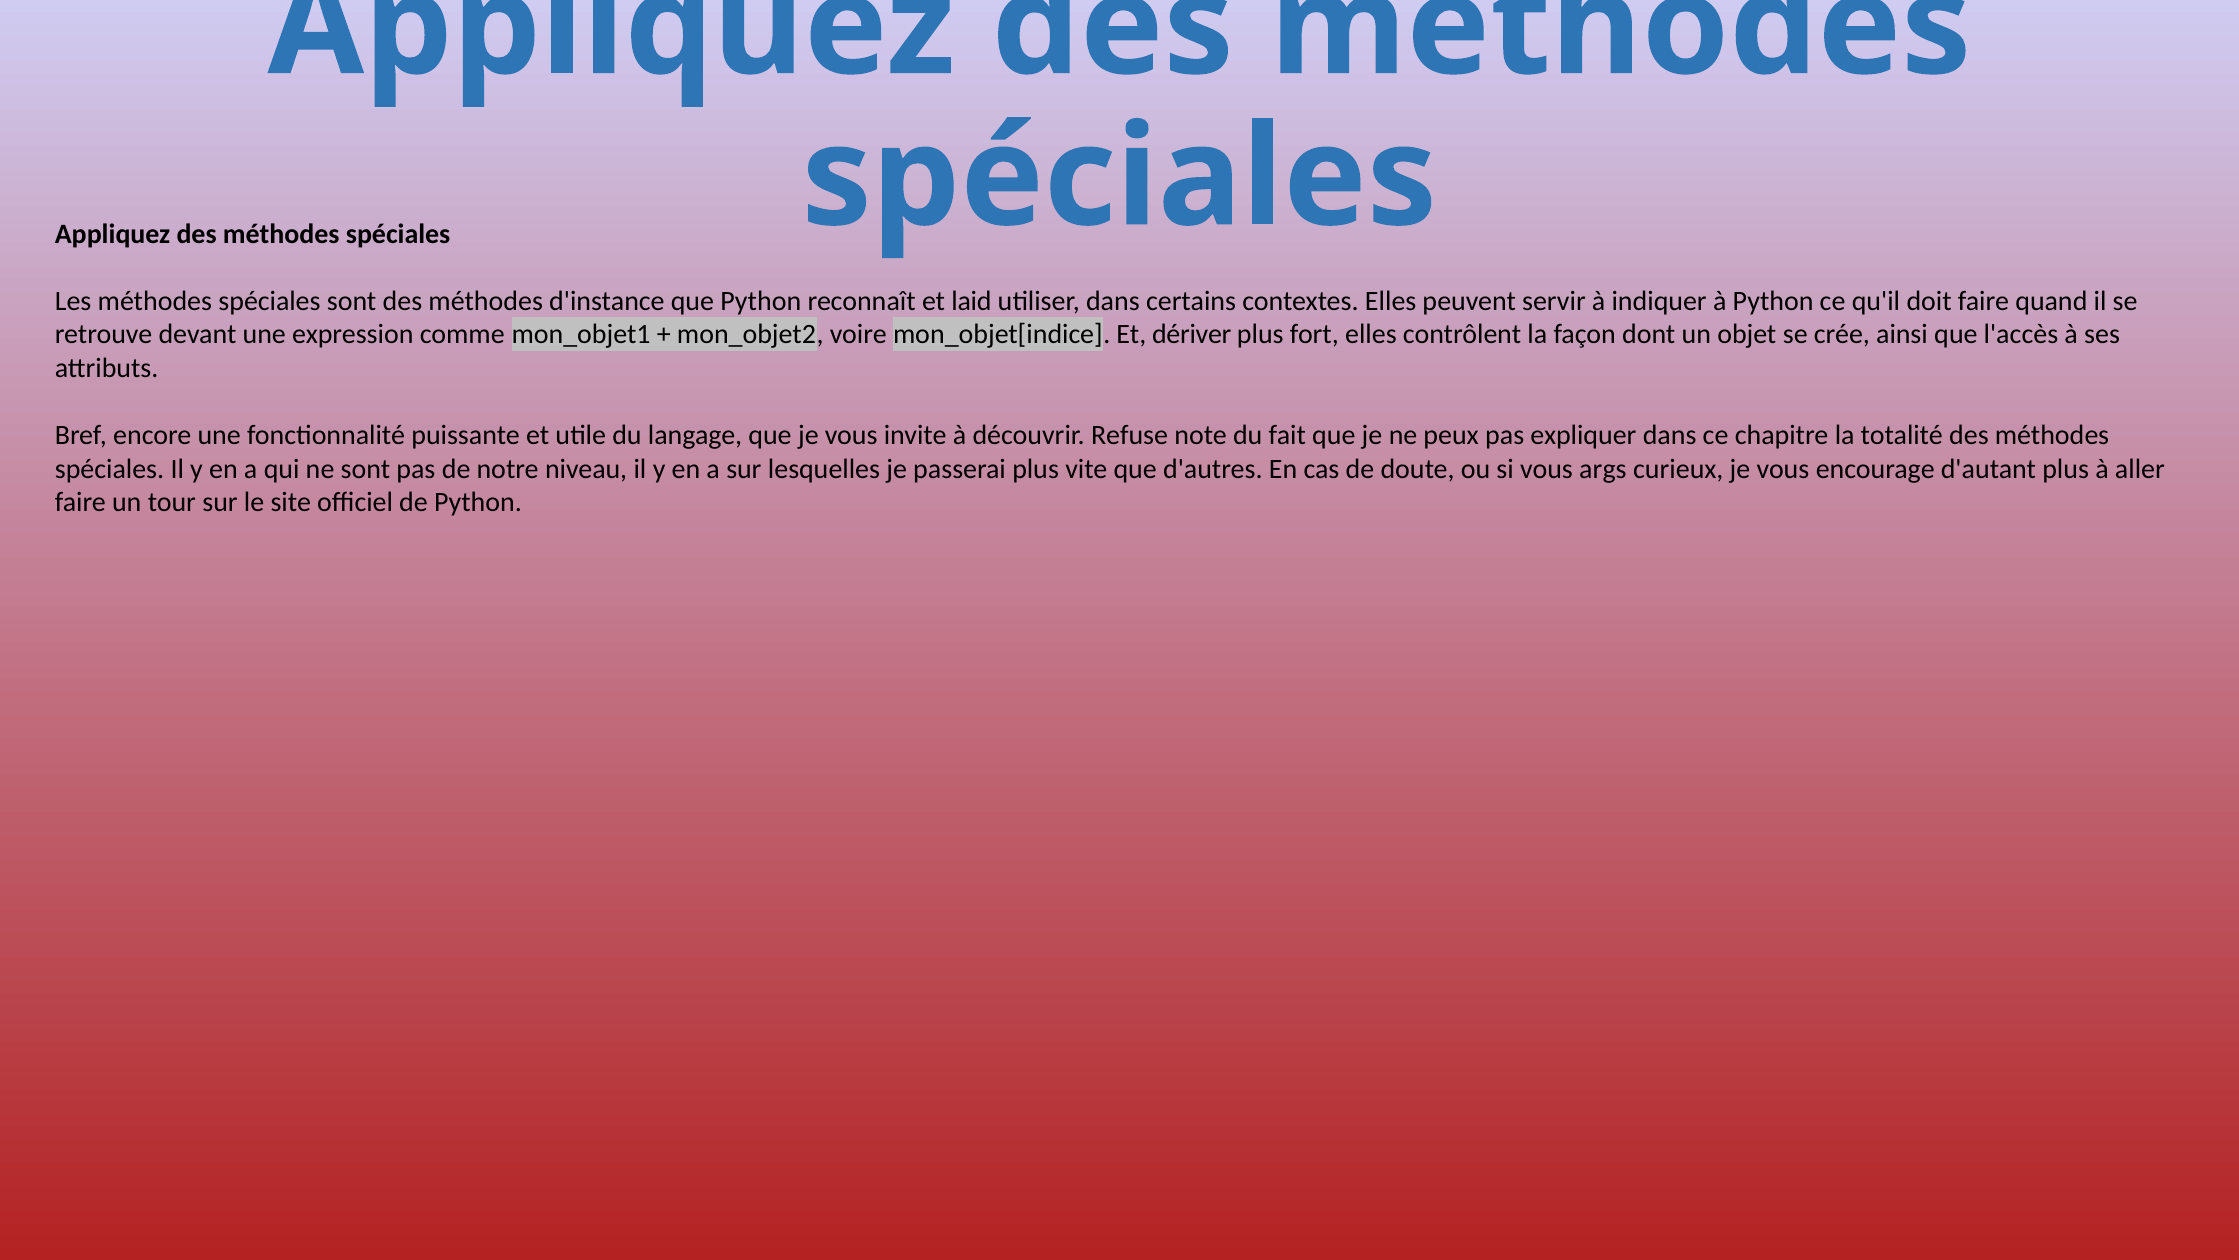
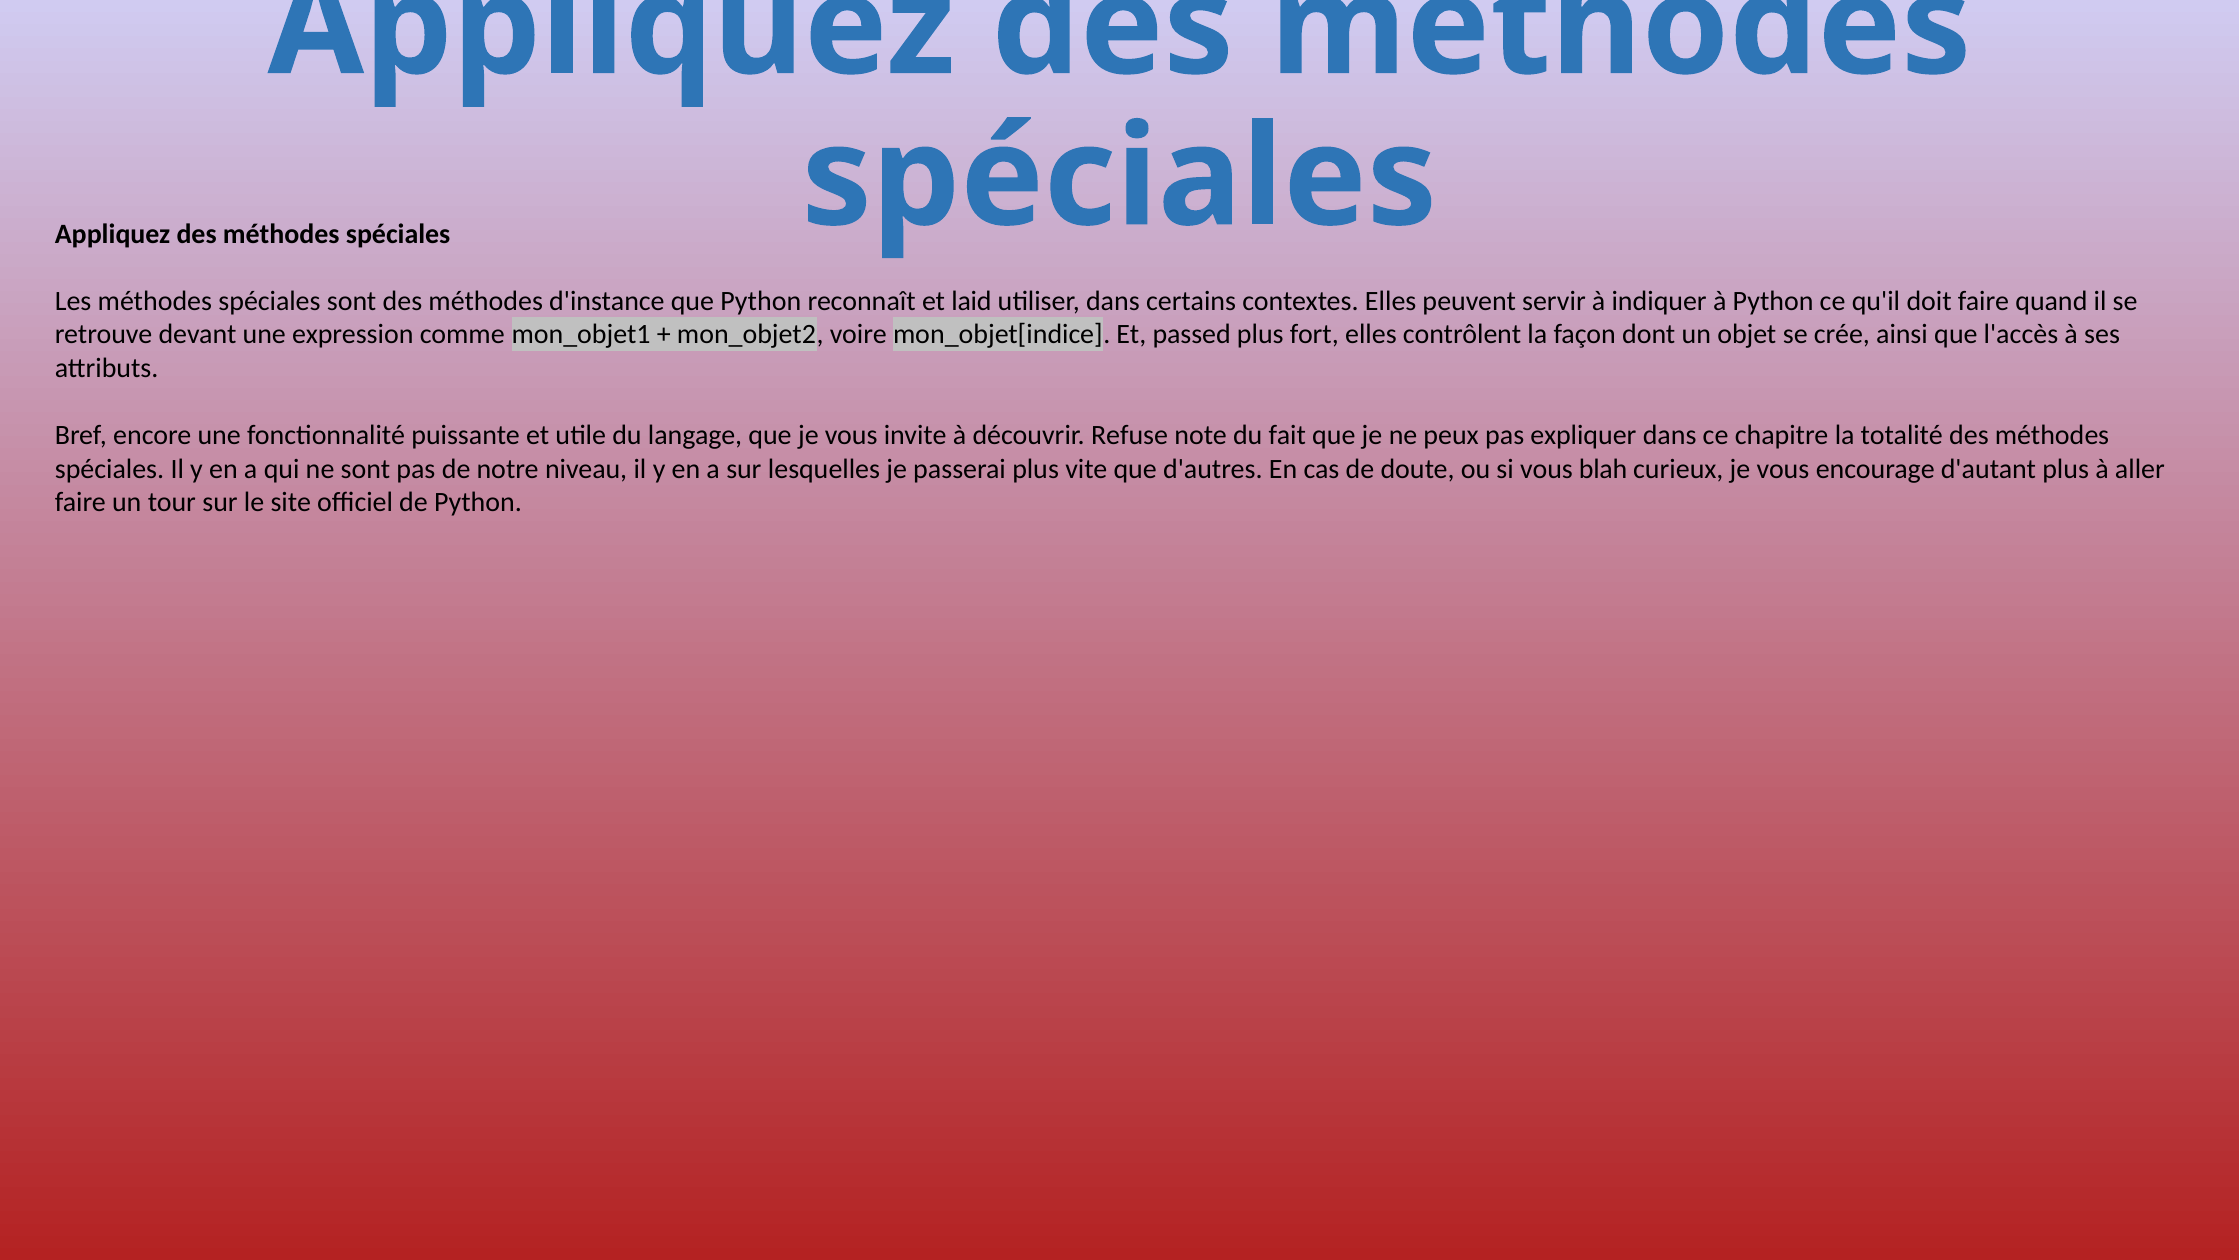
dériver: dériver -> passed
args: args -> blah
